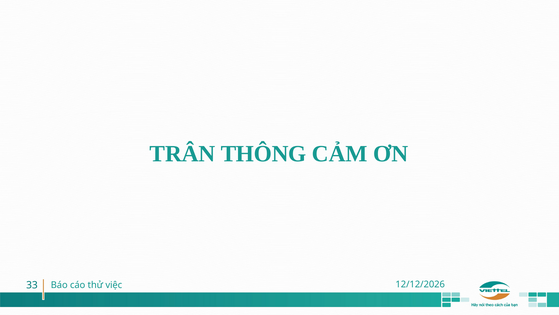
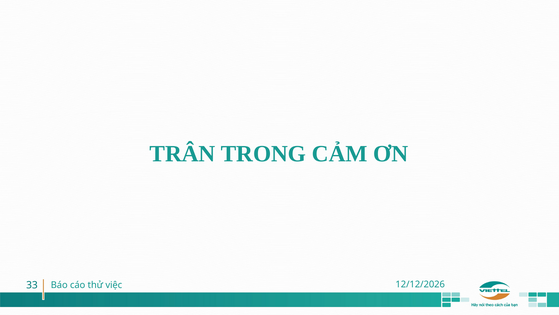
THÔNG: THÔNG -> TRONG
